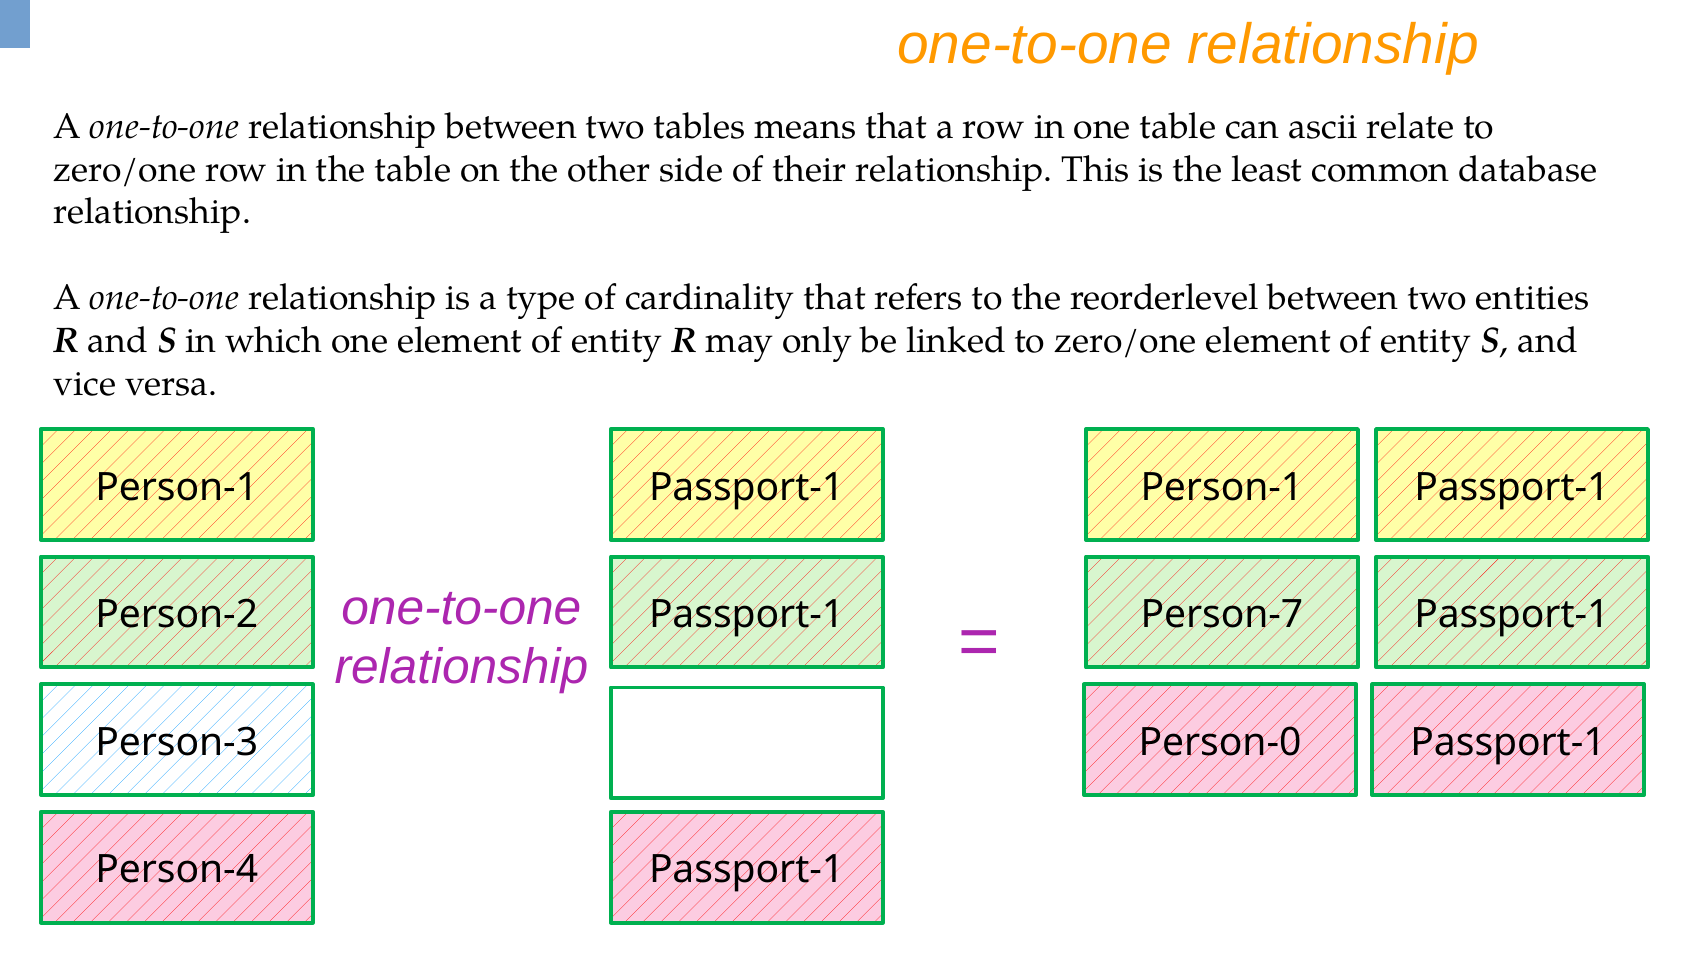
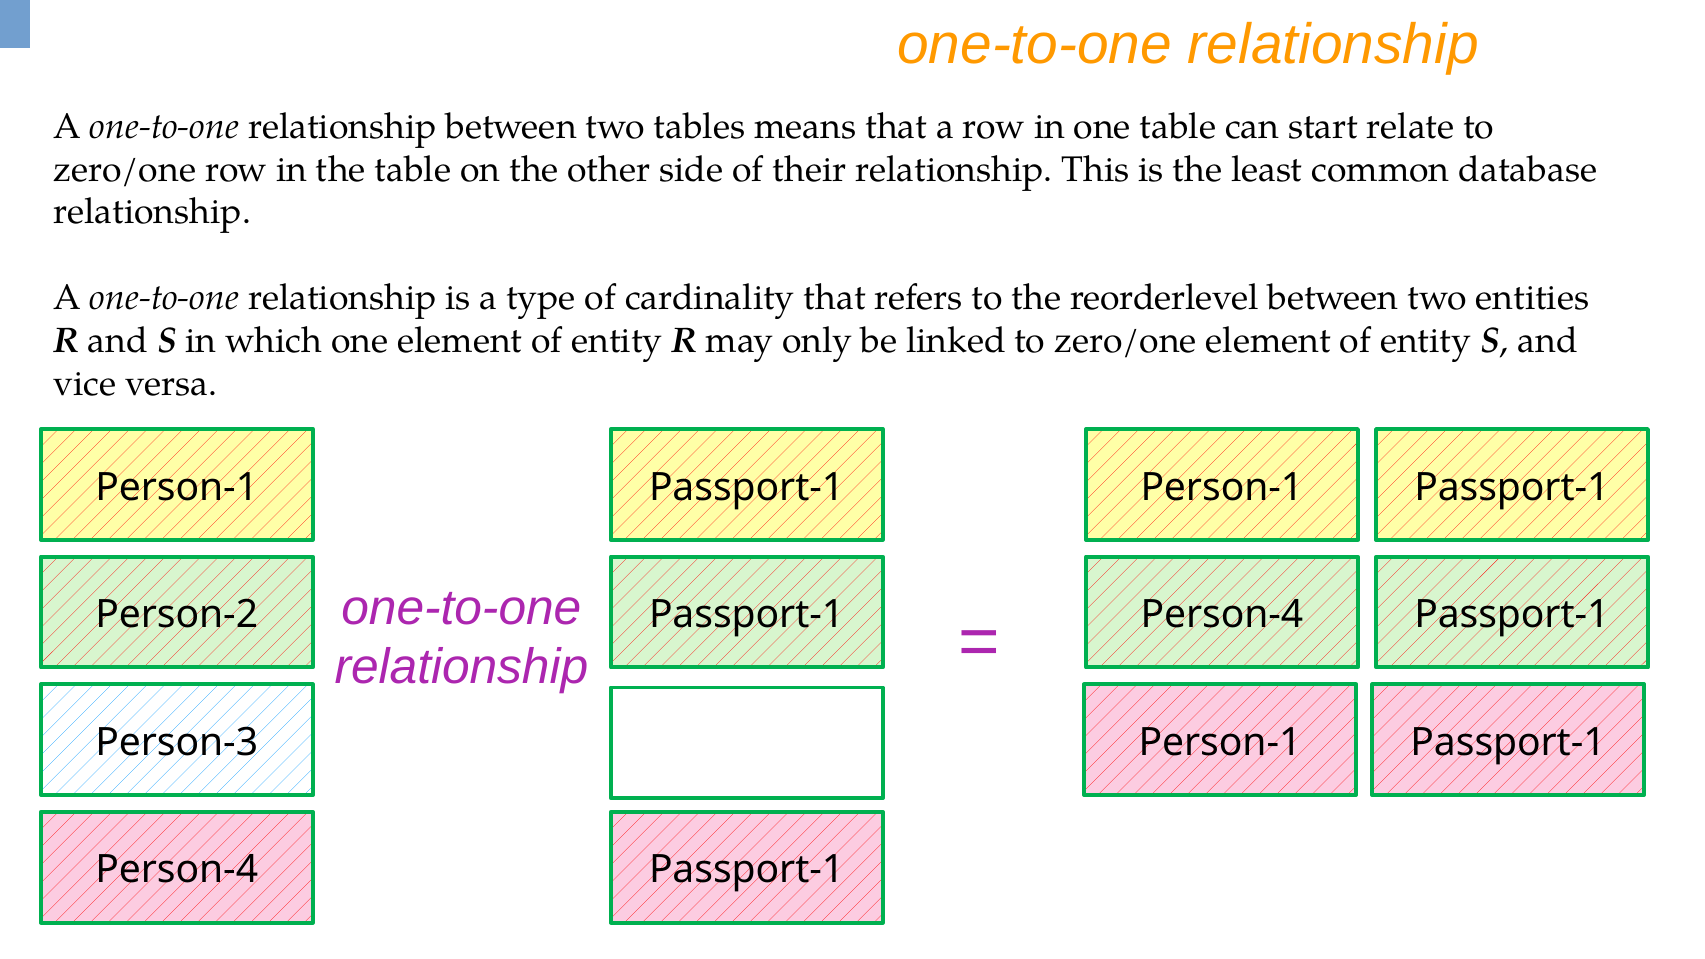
ascii: ascii -> start
Person-2 Passport-1 Person-7: Person-7 -> Person-4
Person-0 at (1220, 742): Person-0 -> Person-1
